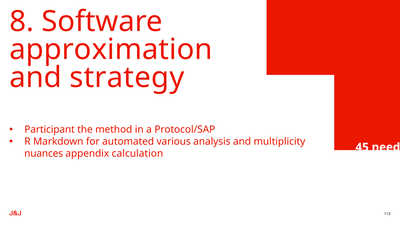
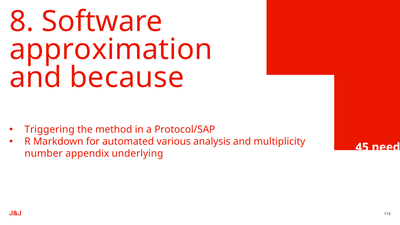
strategy: strategy -> because
Participant: Participant -> Triggering
nuances: nuances -> number
calculation: calculation -> underlying
